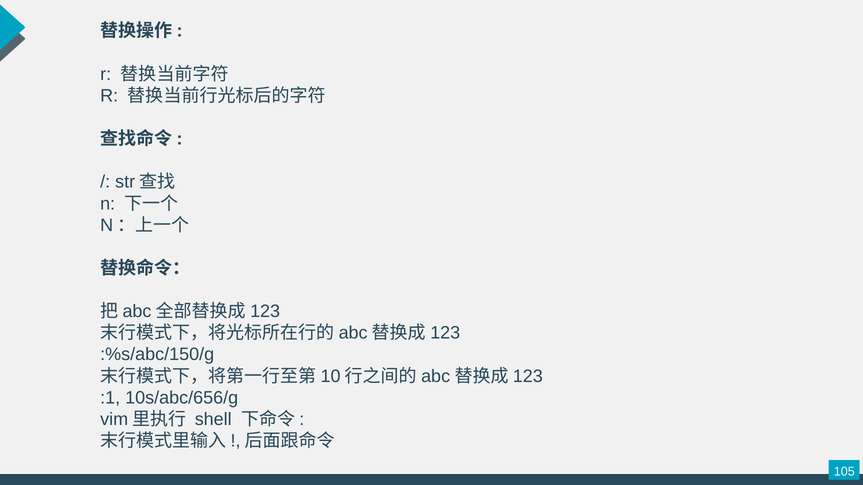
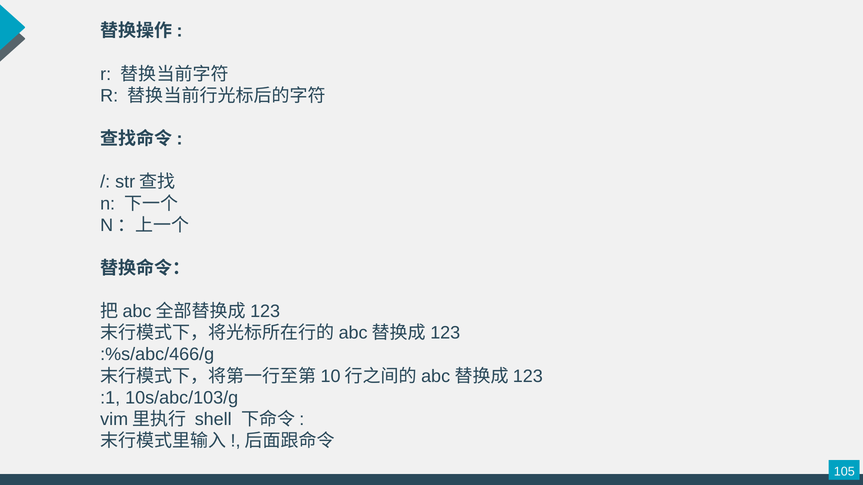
:%s/abc/150/g: :%s/abc/150/g -> :%s/abc/466/g
10s/abc/656/g: 10s/abc/656/g -> 10s/abc/103/g
